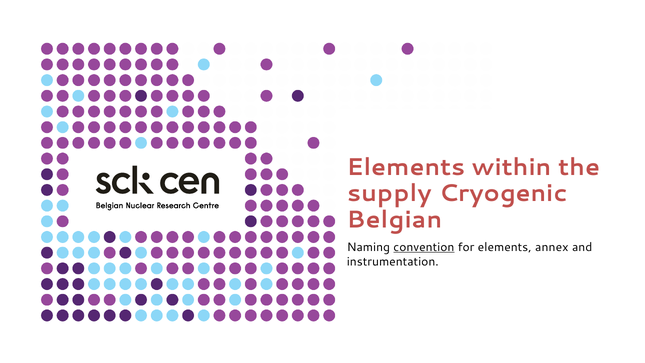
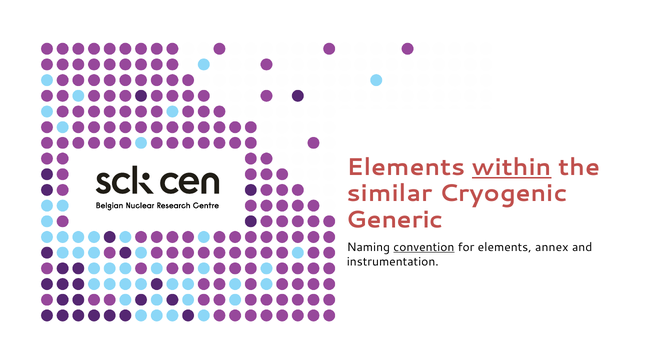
within underline: none -> present
supply: supply -> similar
Belgian: Belgian -> Generic
